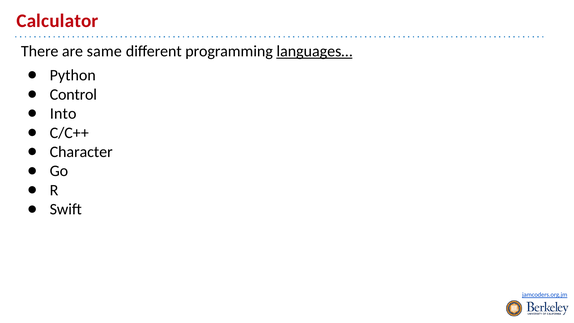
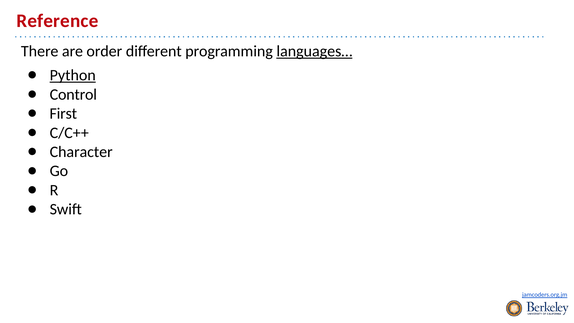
Calculator: Calculator -> Reference
same: same -> order
Python underline: none -> present
Into: Into -> First
